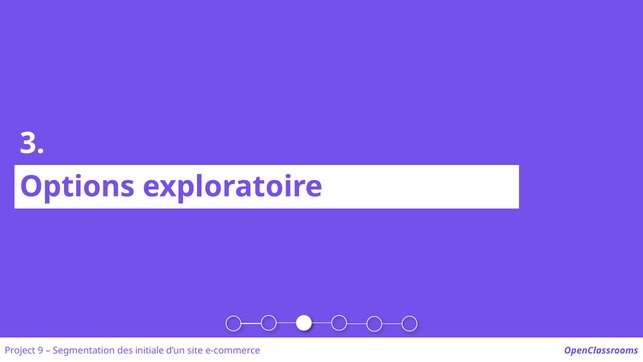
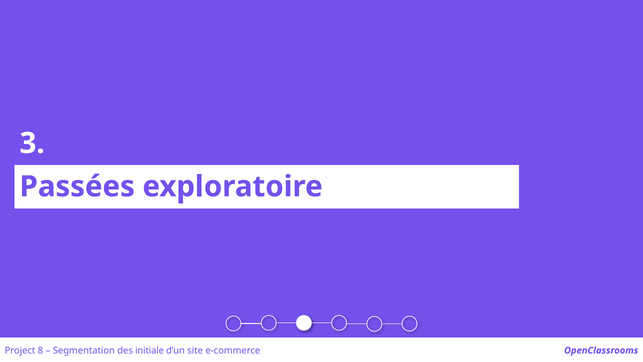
Options: Options -> Passées
9: 9 -> 8
